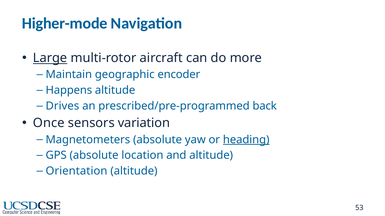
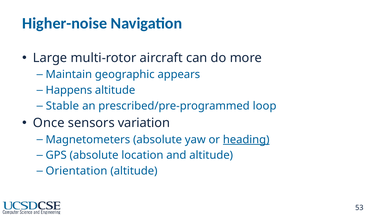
Higher-mode: Higher-mode -> Higher-noise
Large underline: present -> none
encoder: encoder -> appears
Drives: Drives -> Stable
back: back -> loop
